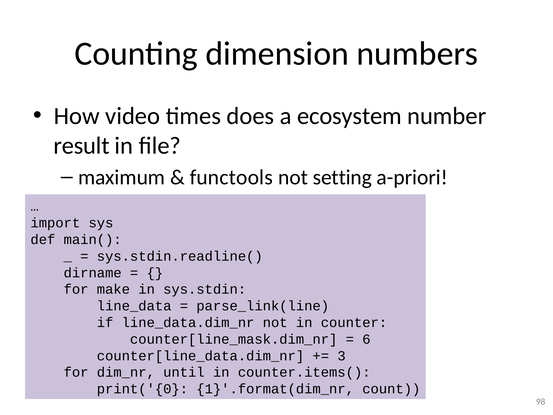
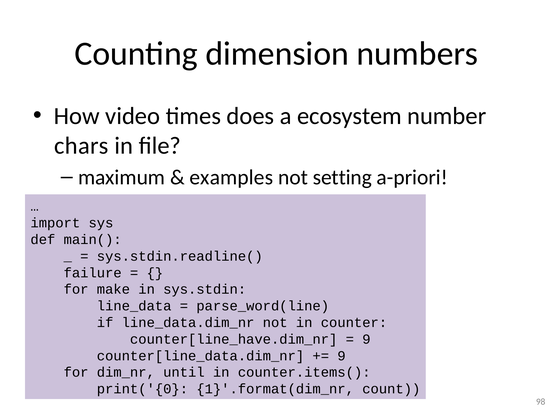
result: result -> chars
functools: functools -> examples
dirname: dirname -> failure
parse_link(line: parse_link(line -> parse_word(line
counter[line_mask.dim_nr: counter[line_mask.dim_nr -> counter[line_have.dim_nr
6 at (366, 339): 6 -> 9
3 at (342, 356): 3 -> 9
